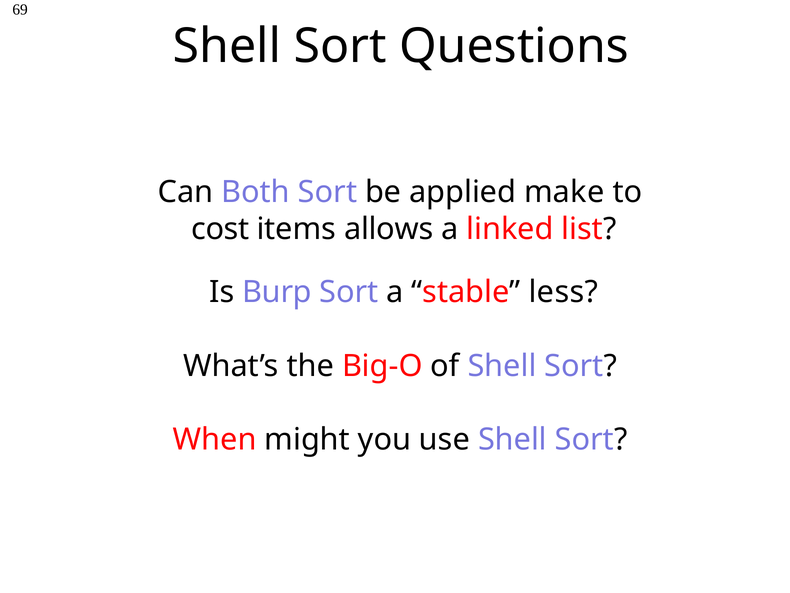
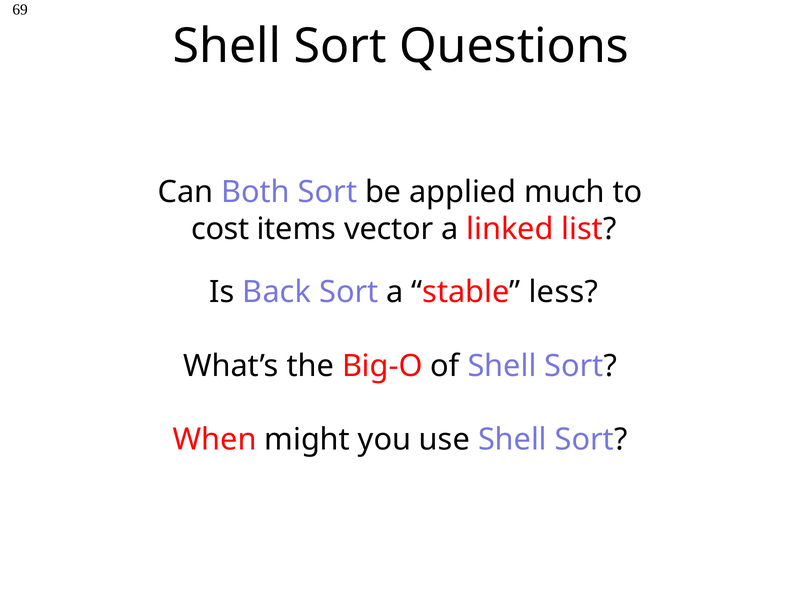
make: make -> much
allows: allows -> vector
Burp: Burp -> Back
